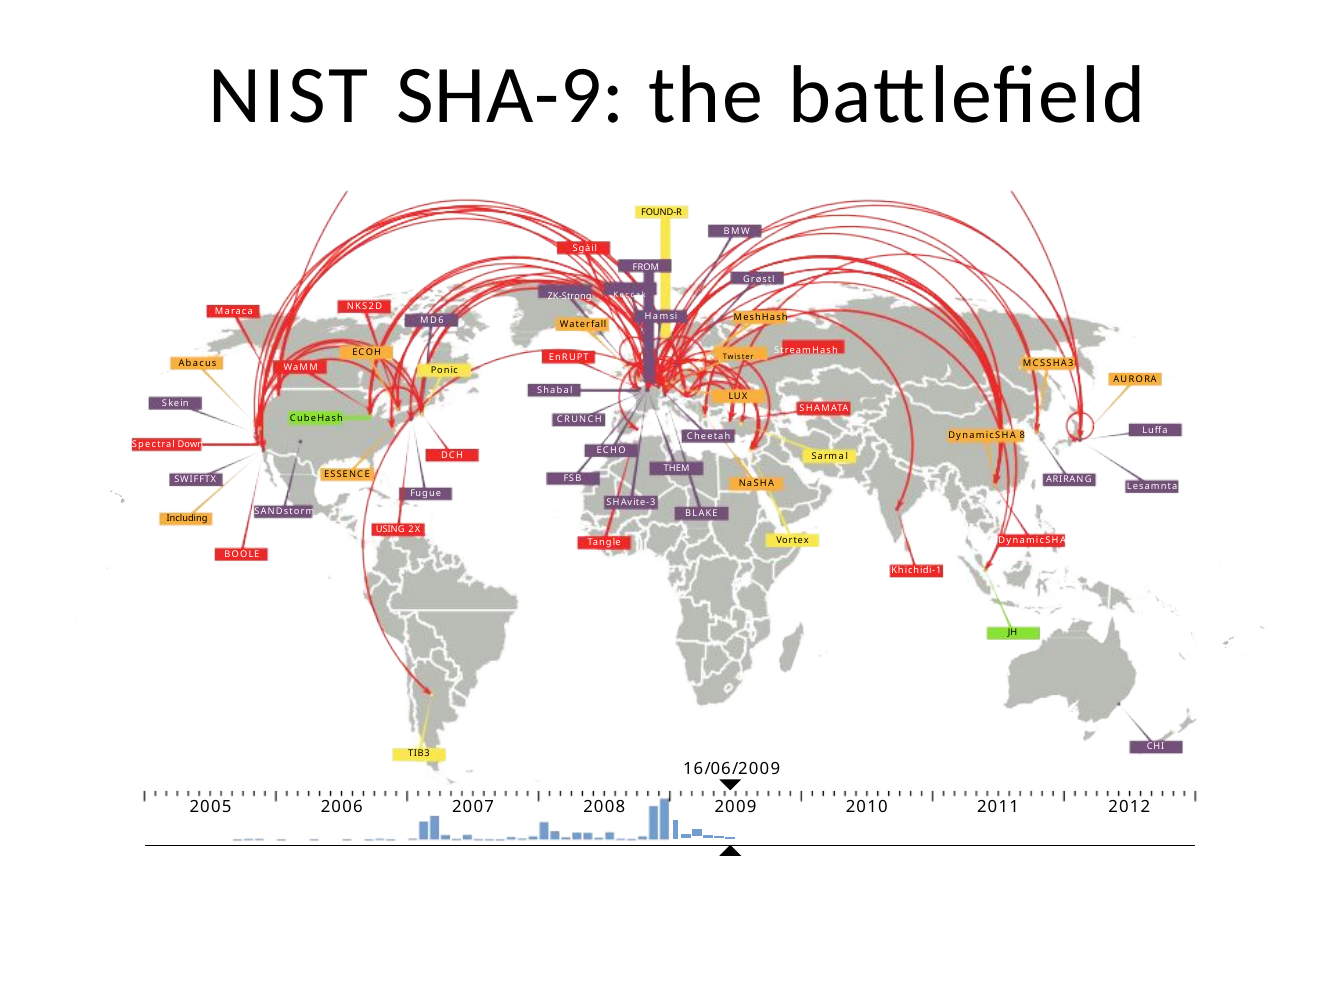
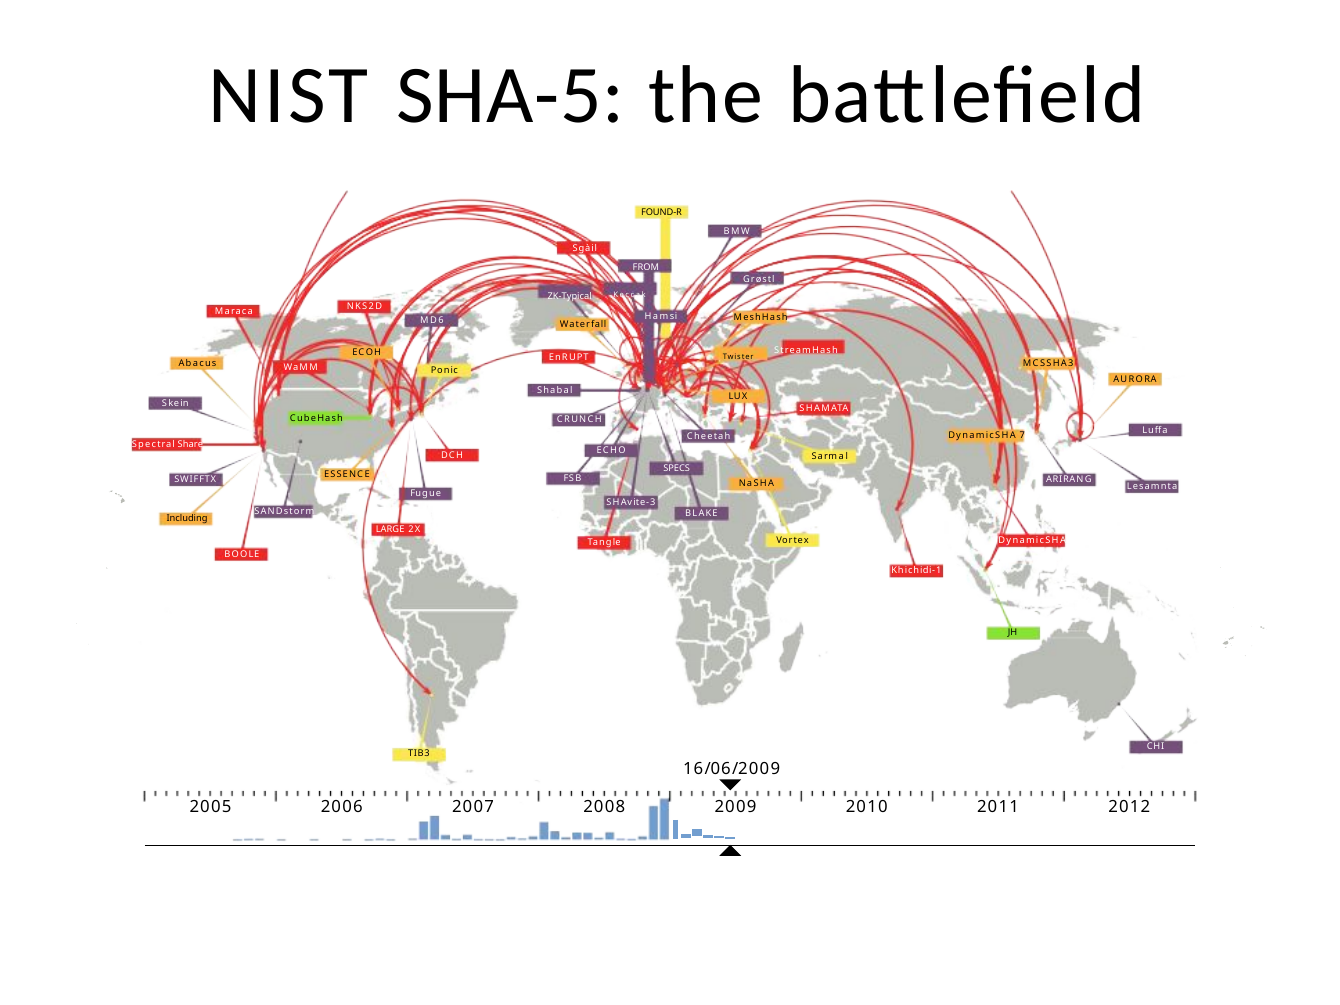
SHA-9: SHA-9 -> SHA-5
ZK-Strong: ZK-Strong -> ZK-Typical
8: 8 -> 7
Down: Down -> Share
THEM: THEM -> SPECS
USING: USING -> LARGE
